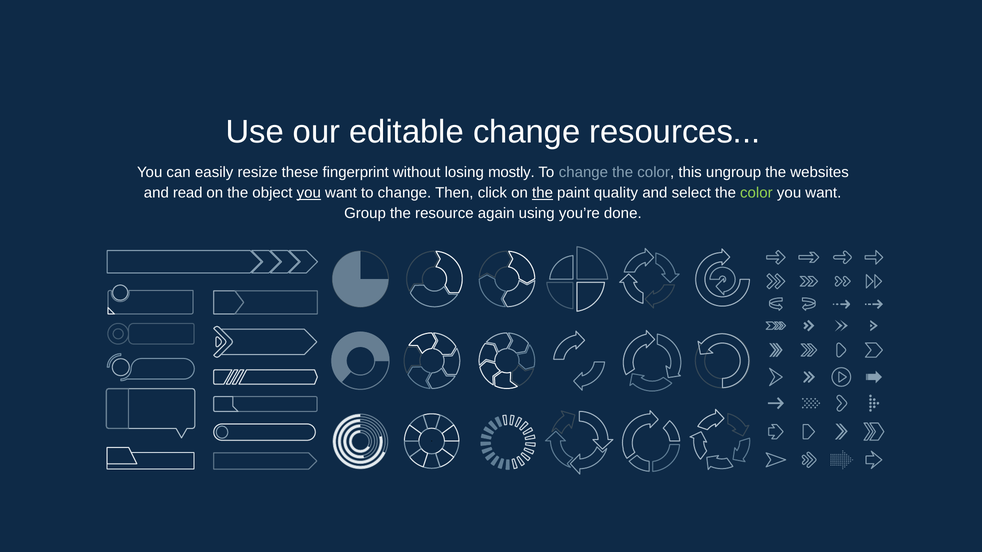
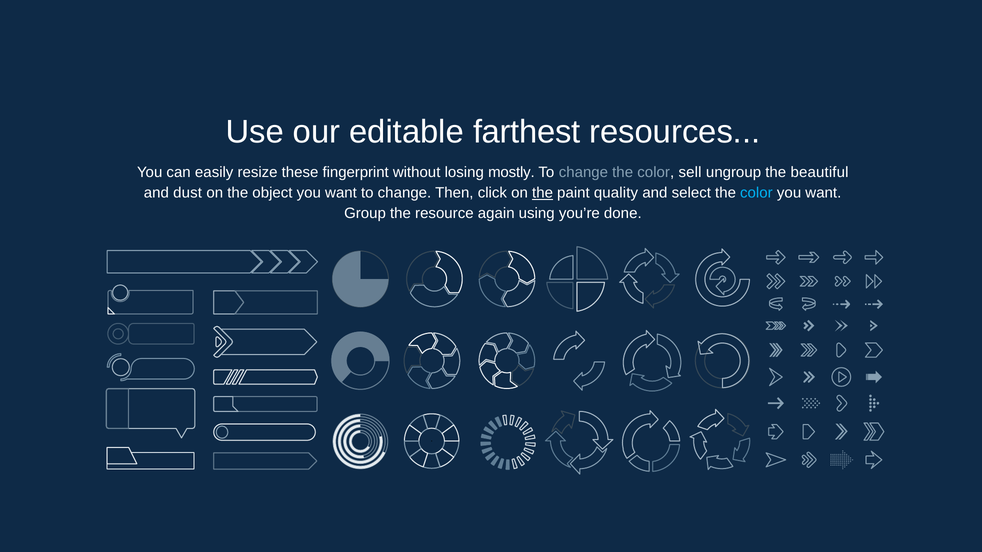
editable change: change -> farthest
this: this -> sell
websites: websites -> beautiful
read: read -> dust
you at (309, 193) underline: present -> none
color at (756, 193) colour: light green -> light blue
